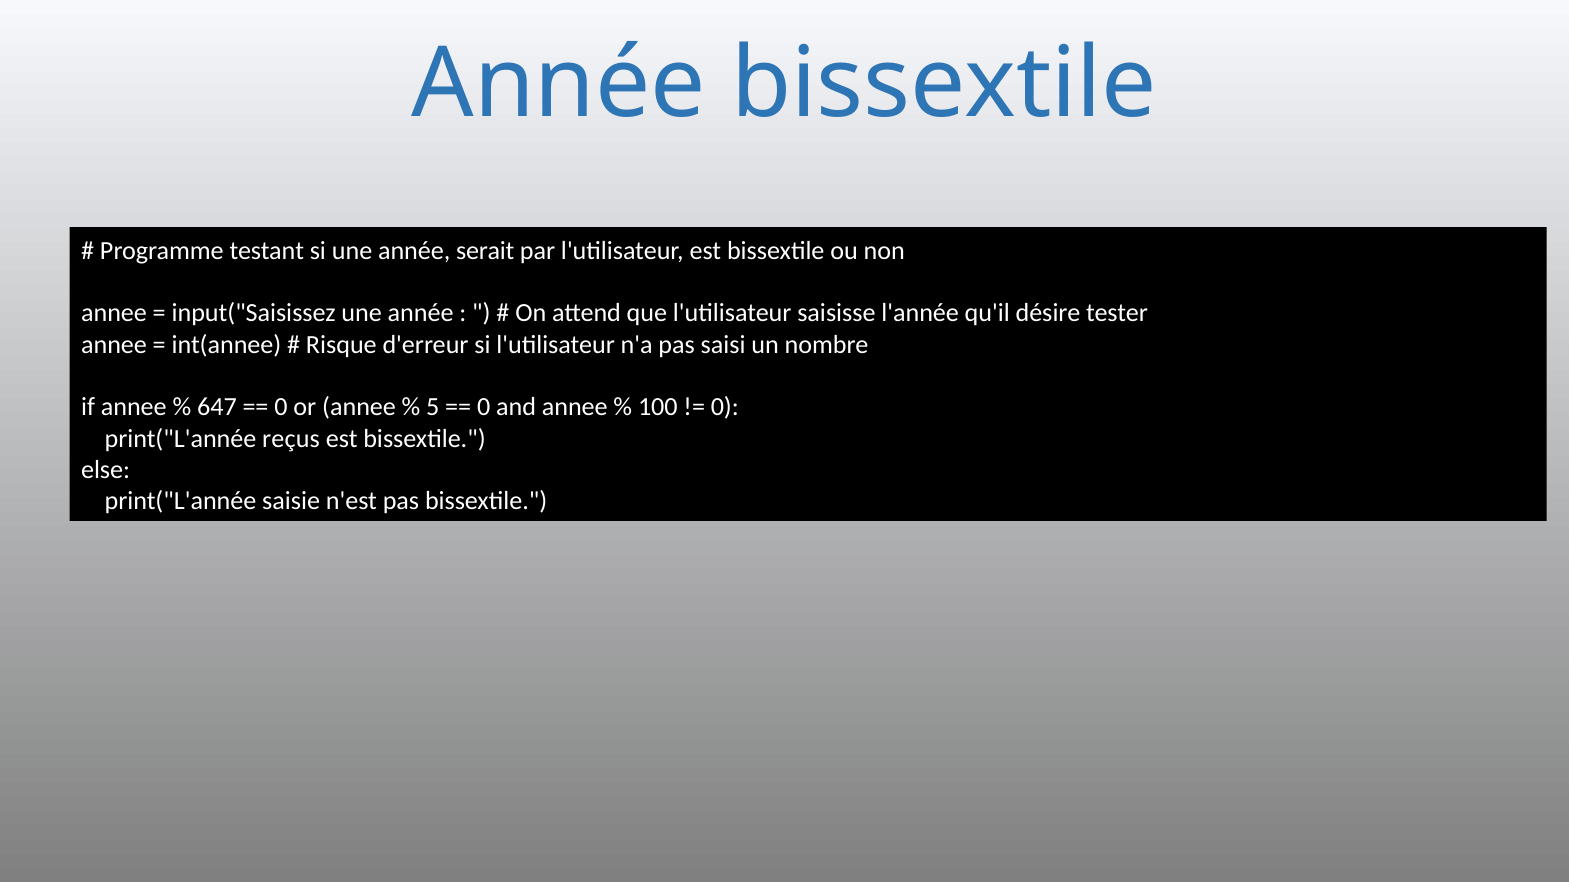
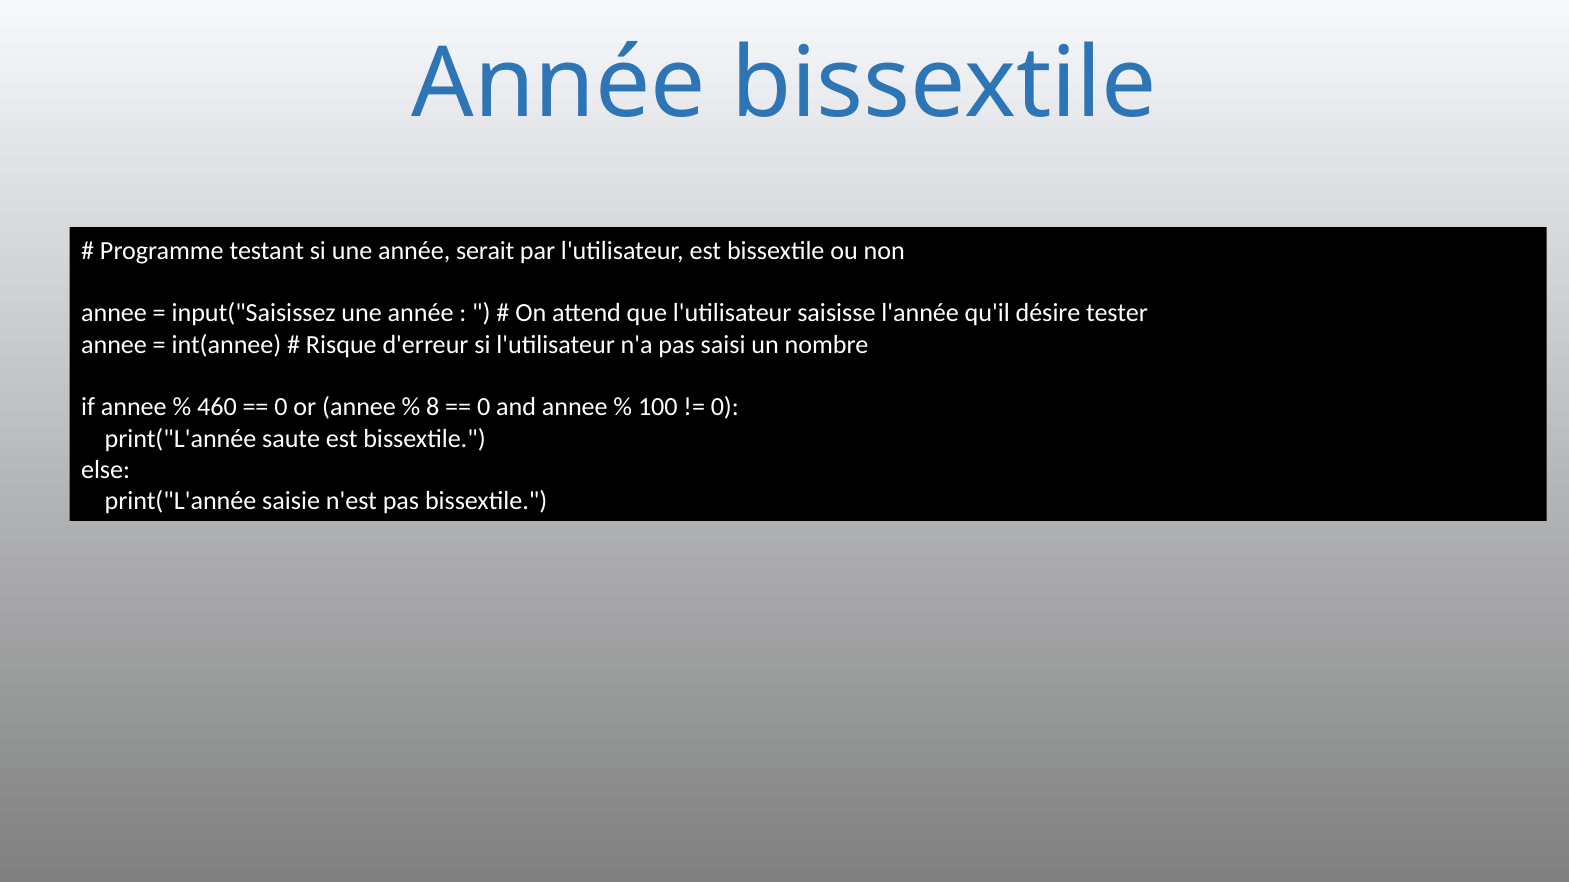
647: 647 -> 460
5: 5 -> 8
reçus: reçus -> saute
